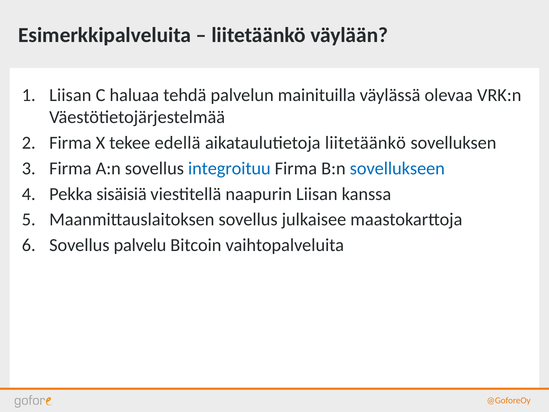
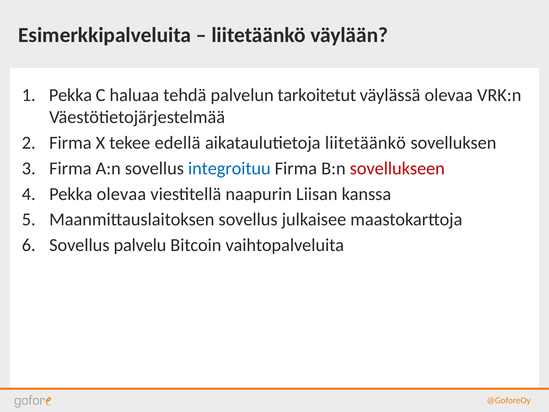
Liisan at (70, 95): Liisan -> Pekka
mainituilla: mainituilla -> tarkoitetut
sovellukseen colour: blue -> red
Pekka sisäisiä: sisäisiä -> olevaa
